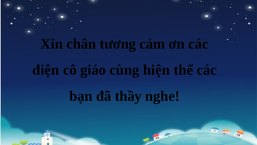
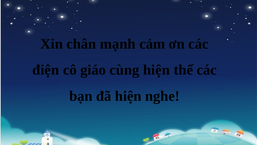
tương: tương -> mạnh
đã thầy: thầy -> hiện
